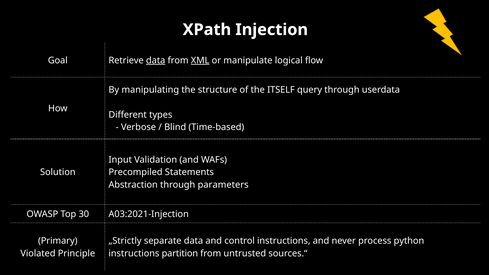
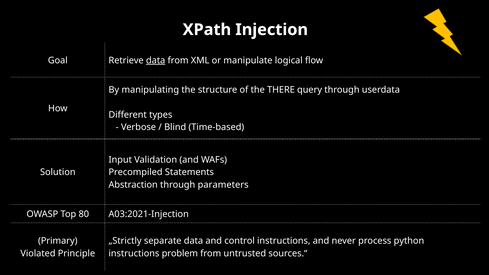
XML underline: present -> none
ITSELF: ITSELF -> THERE
30: 30 -> 80
partition: partition -> problem
